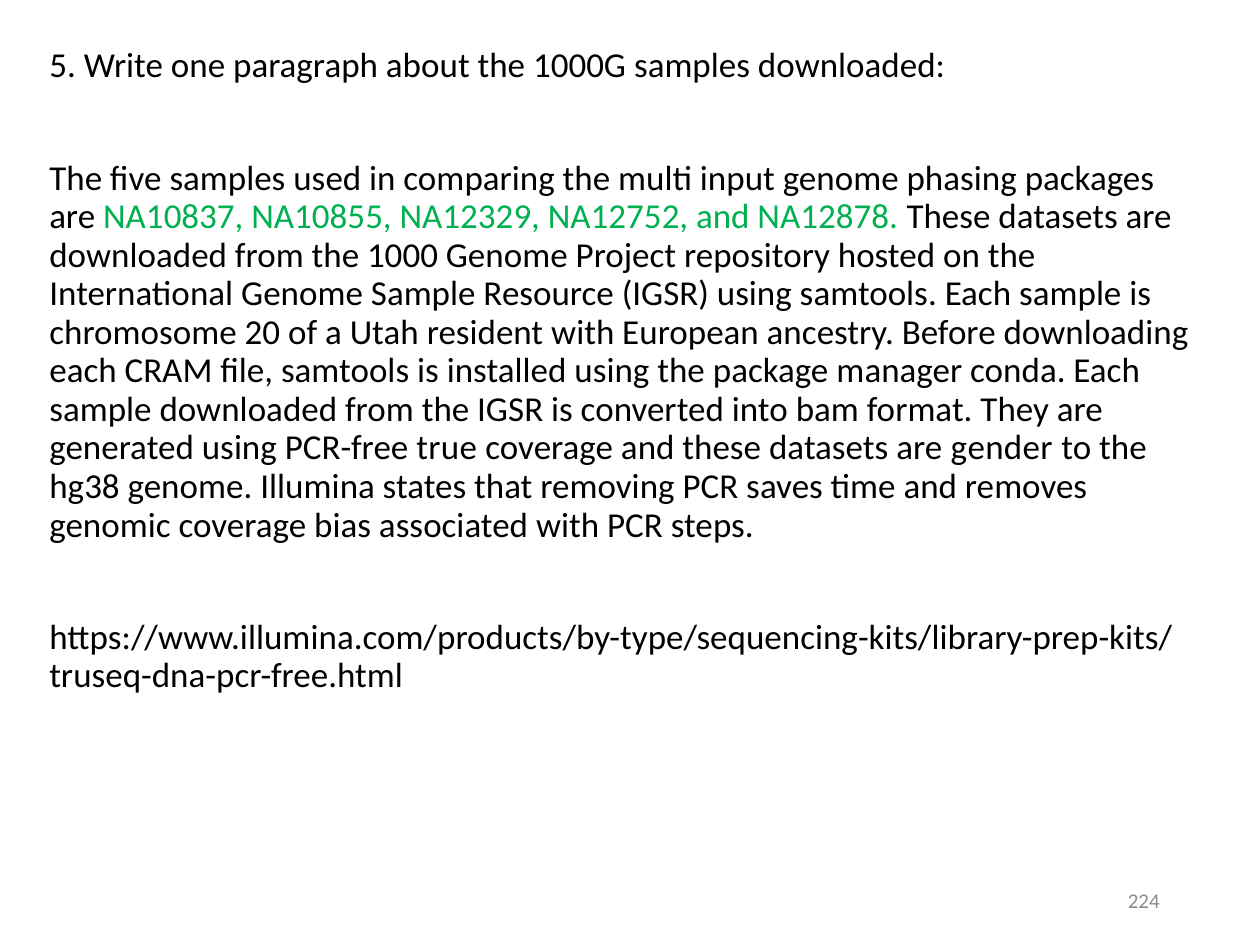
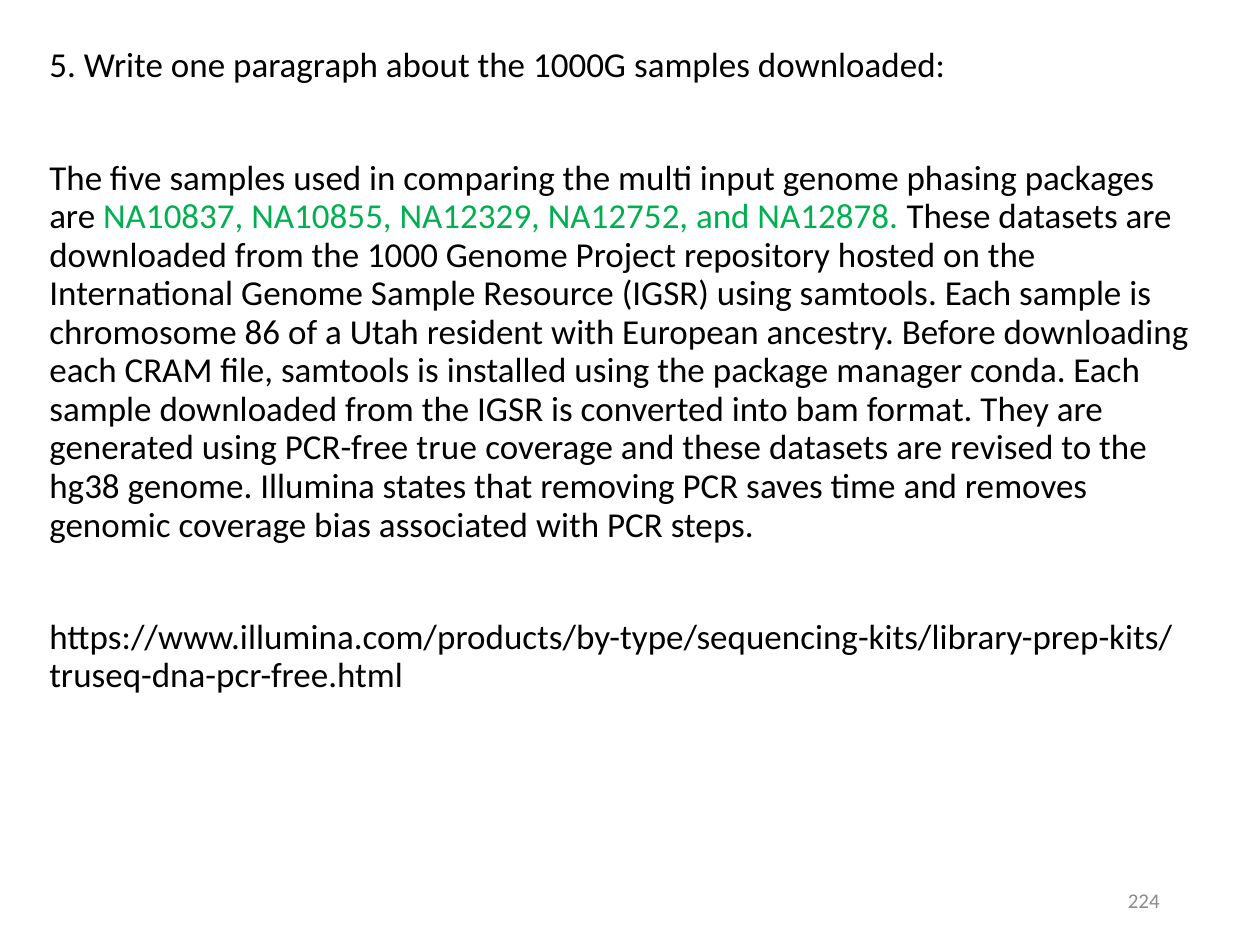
20: 20 -> 86
gender: gender -> revised
